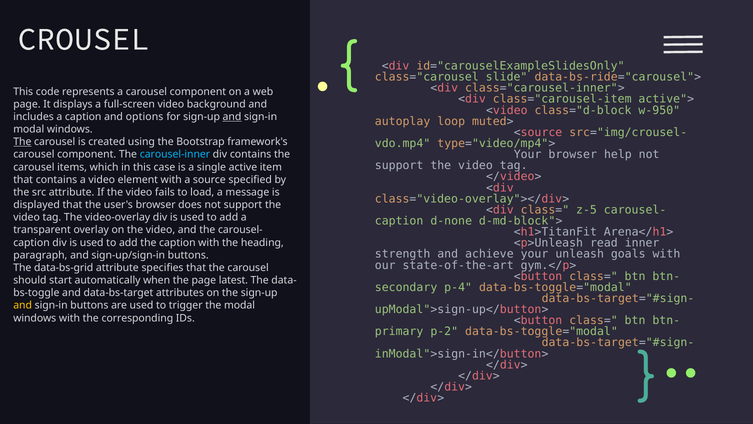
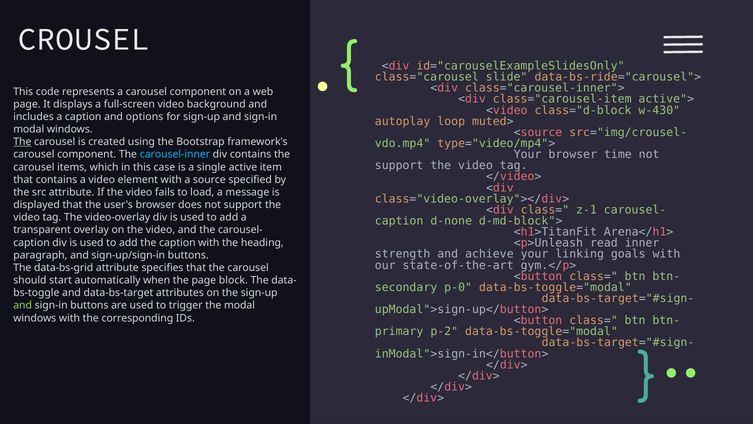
w-950: w-950 -> w-430
and at (232, 117) underline: present -> none
help: help -> time
z-5: z-5 -> z-1
unleash: unleash -> linking
latest: latest -> block
p-4: p-4 -> p-0
and at (23, 305) colour: yellow -> light green
